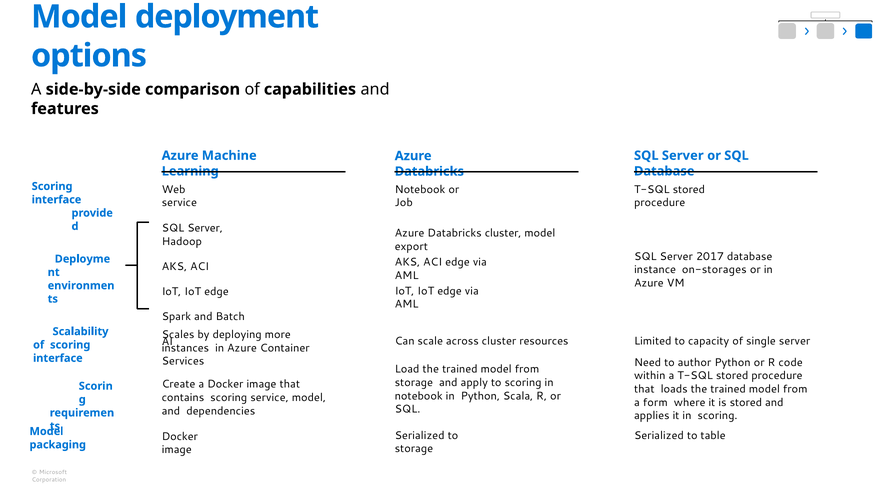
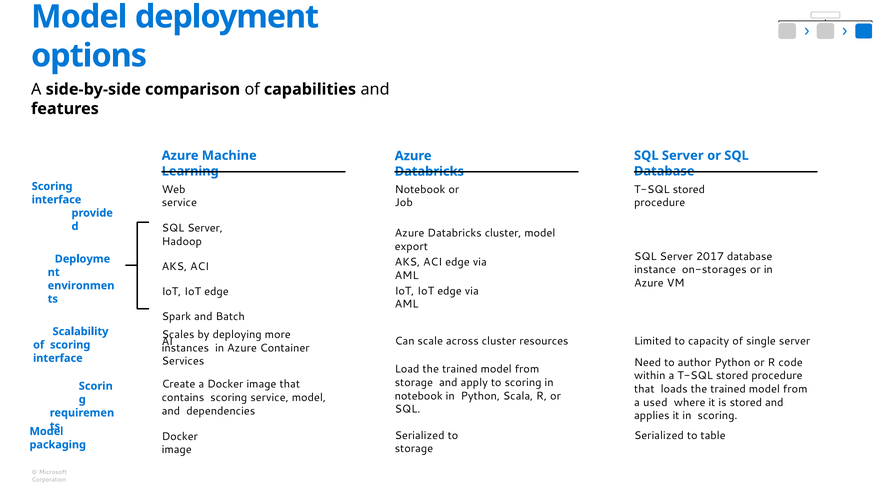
form: form -> used
